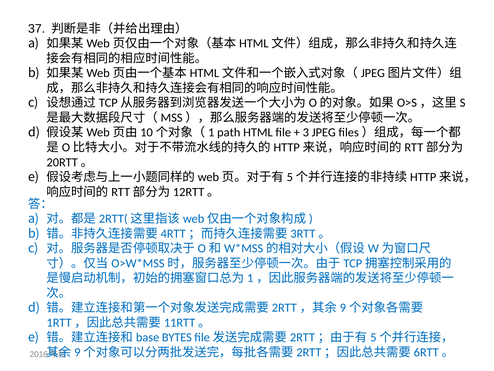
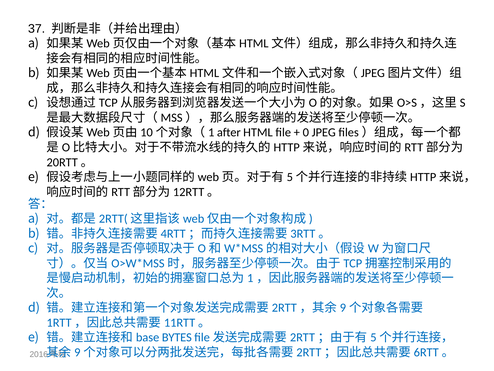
path: path -> after
3: 3 -> 0
